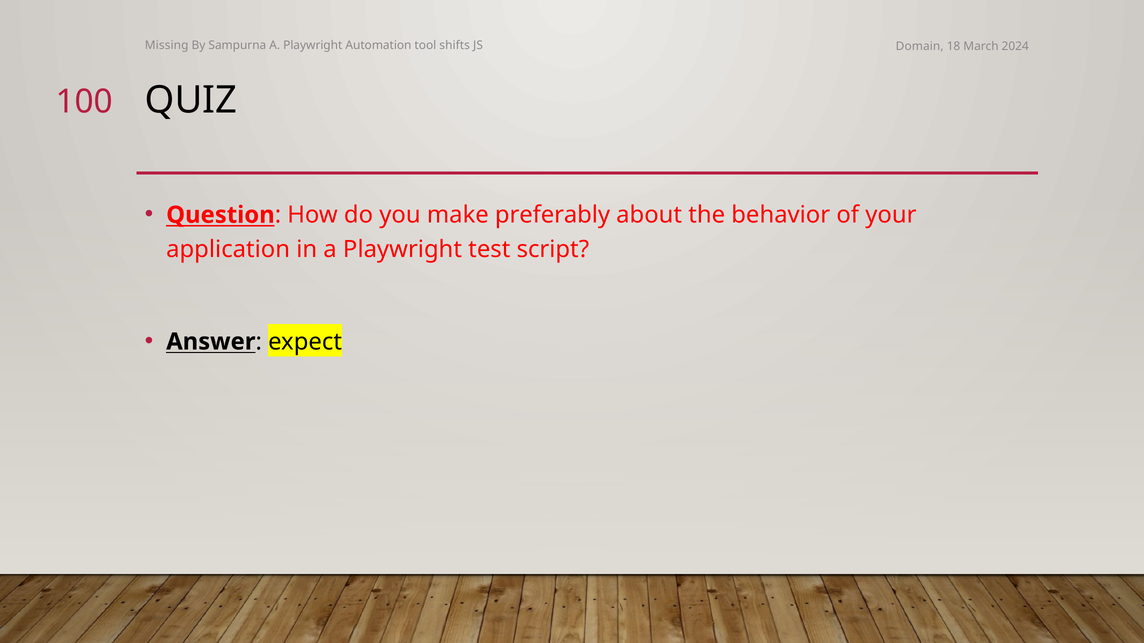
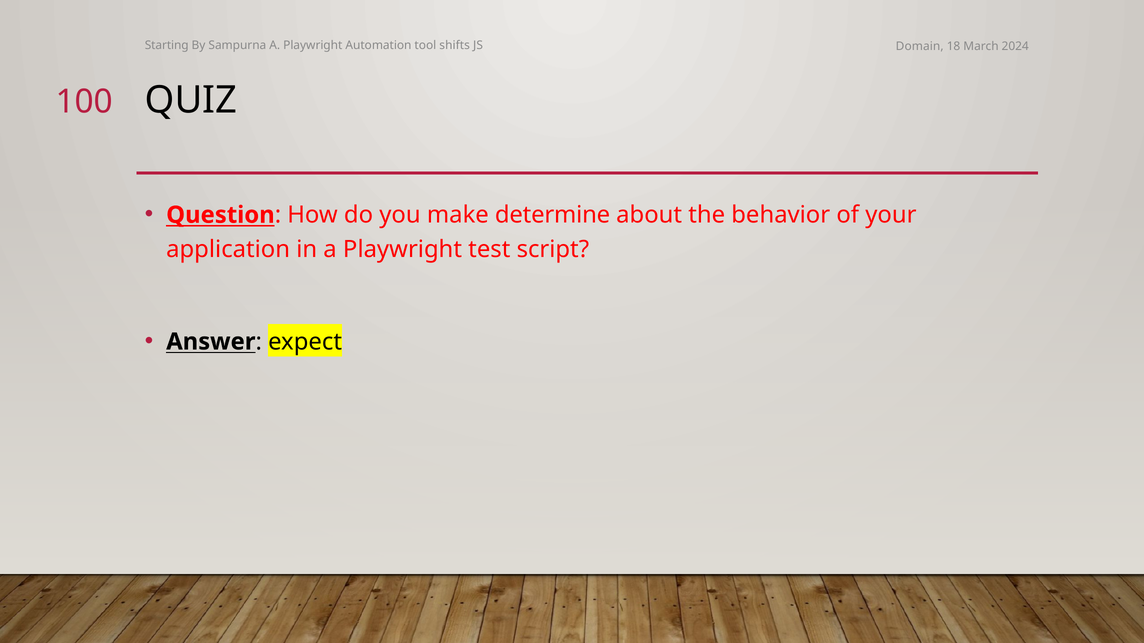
Missing: Missing -> Starting
preferably: preferably -> determine
